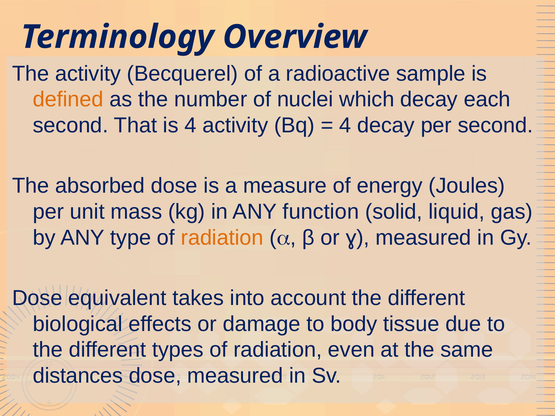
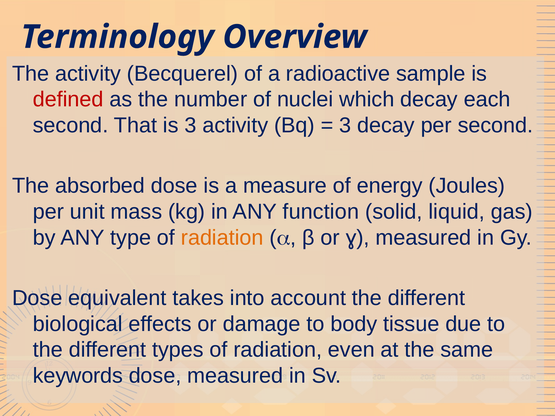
defined colour: orange -> red
is 4: 4 -> 3
4 at (345, 125): 4 -> 3
distances: distances -> keywords
